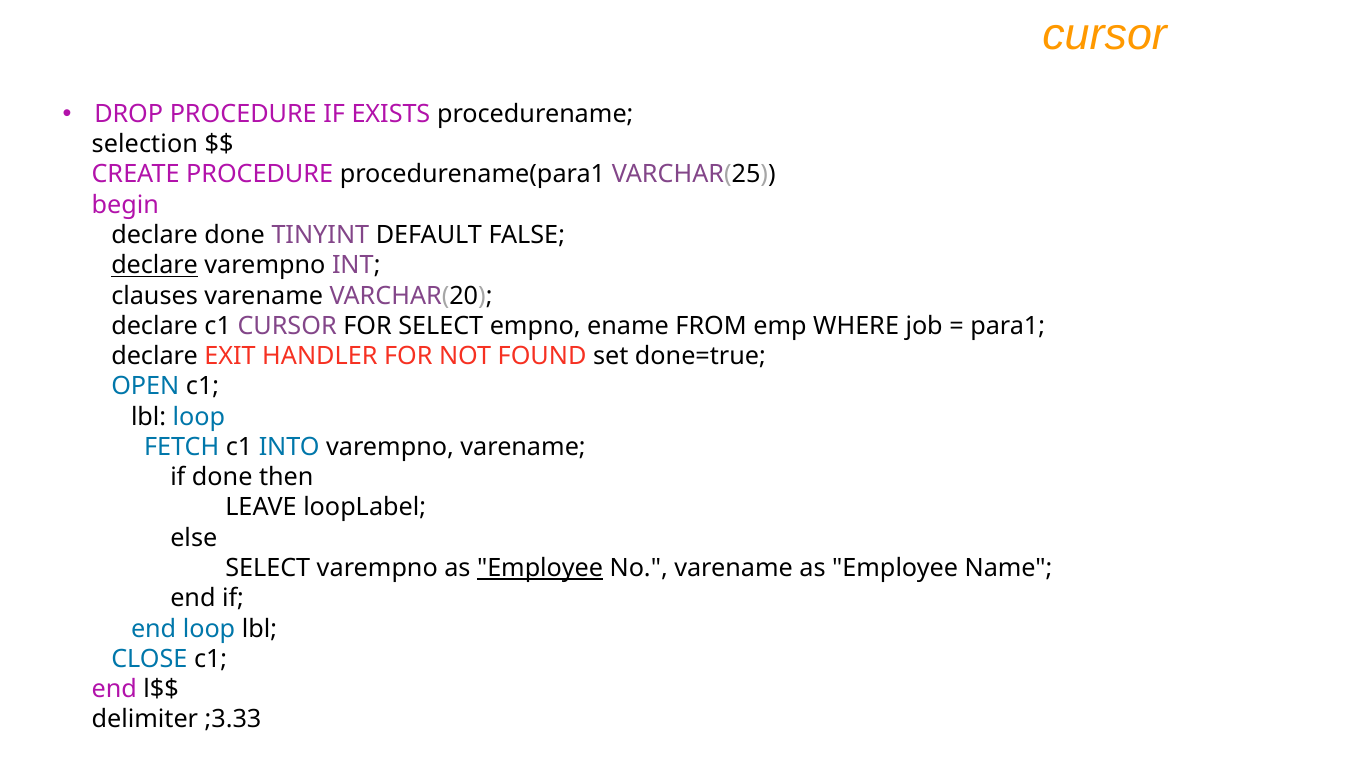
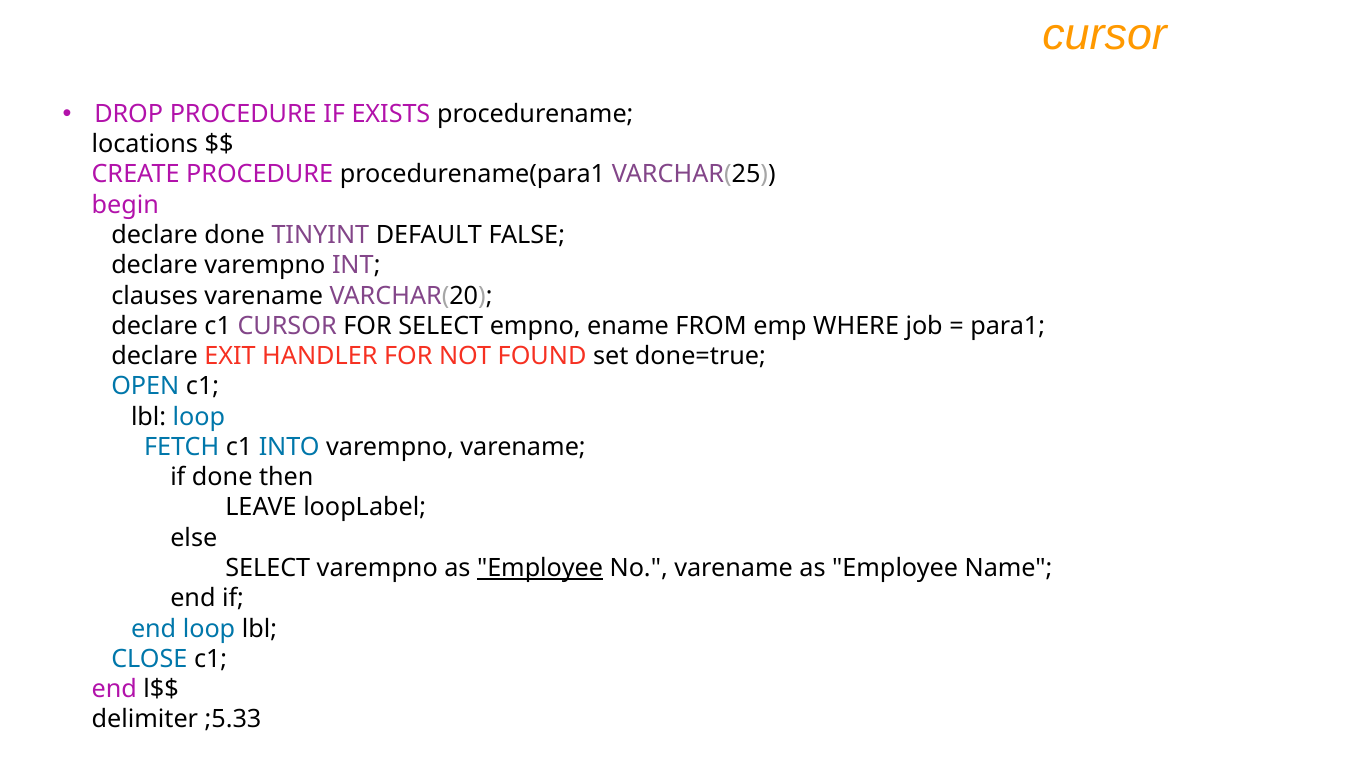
selection: selection -> locations
declare at (155, 265) underline: present -> none
;3.33: ;3.33 -> ;5.33
